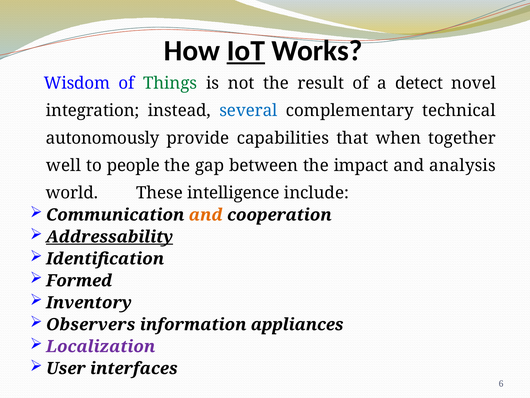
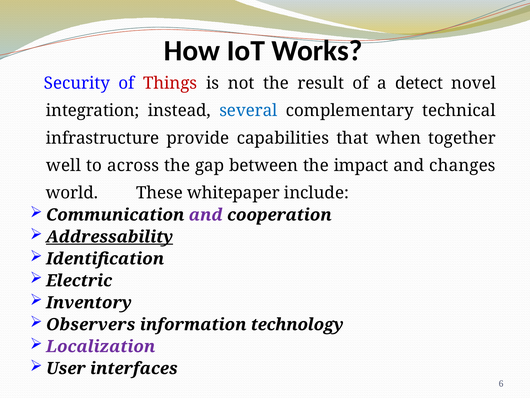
IoT underline: present -> none
Wisdom: Wisdom -> Security
Things colour: green -> red
autonomously: autonomously -> infrastructure
people: people -> across
analysis: analysis -> changes
intelligence: intelligence -> whitepaper
and at (206, 215) colour: orange -> purple
Formed: Formed -> Electric
appliances: appliances -> technology
